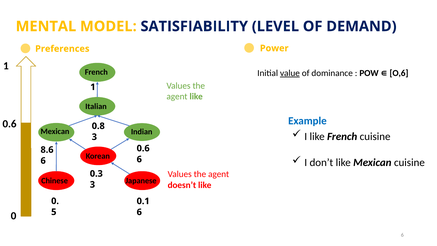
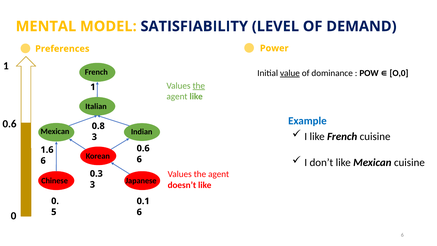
O,6: O,6 -> O,0
the at (199, 86) underline: none -> present
8.6: 8.6 -> 1.6
